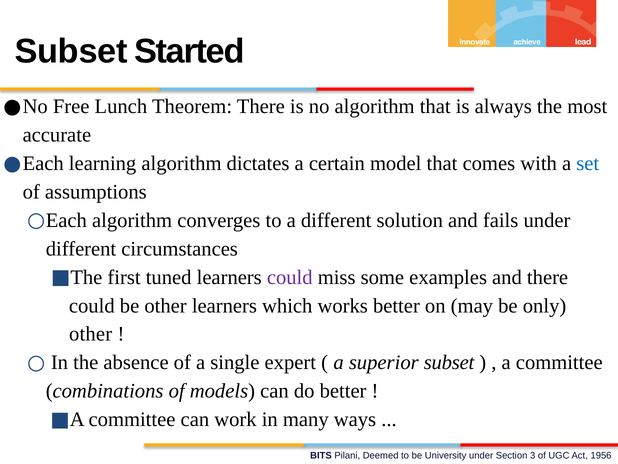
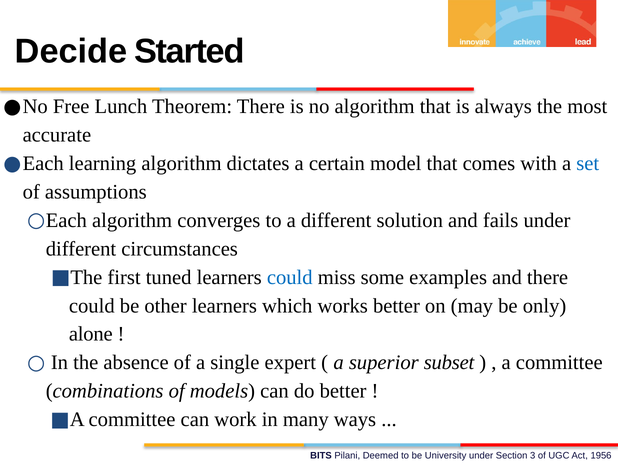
Subset at (71, 51): Subset -> Decide
could at (290, 277) colour: purple -> blue
other at (91, 334): other -> alone
